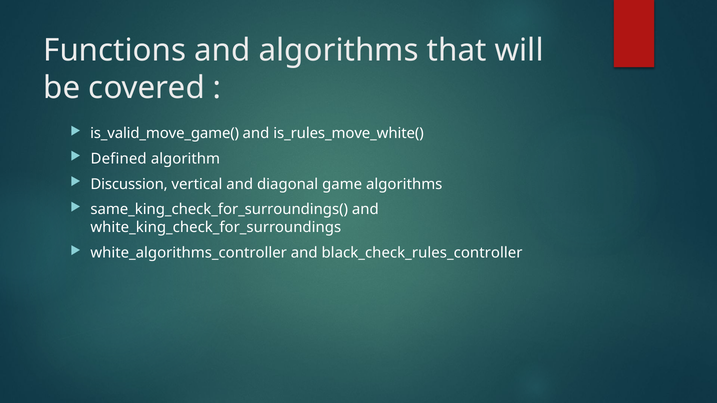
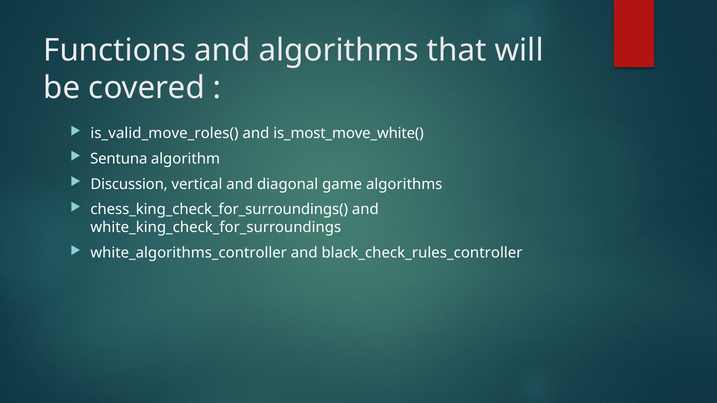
is_valid_move_game(: is_valid_move_game( -> is_valid_move_roles(
is_rules_move_white(: is_rules_move_white( -> is_most_move_white(
Defined: Defined -> Sentuna
same_king_check_for_surroundings(: same_king_check_for_surroundings( -> chess_king_check_for_surroundings(
